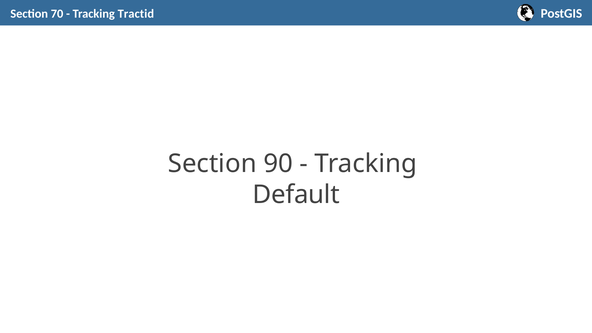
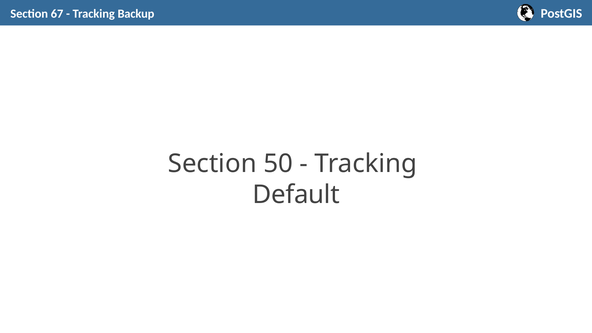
70: 70 -> 67
Tractid: Tractid -> Backup
90: 90 -> 50
